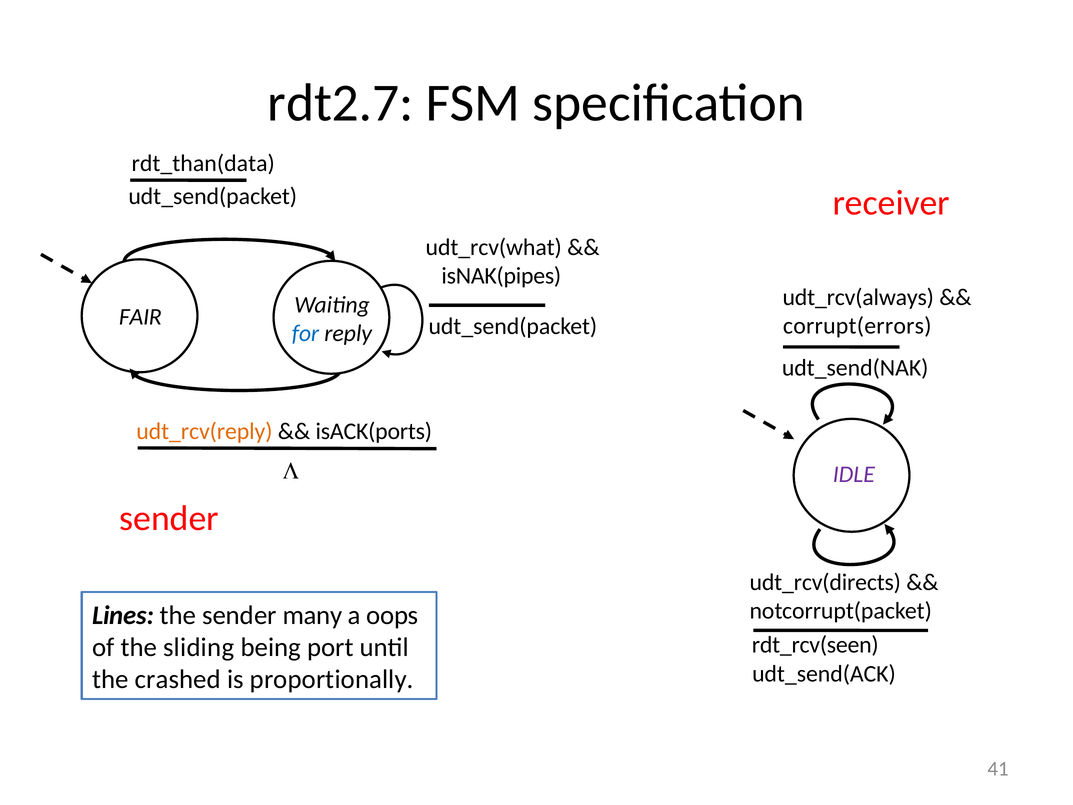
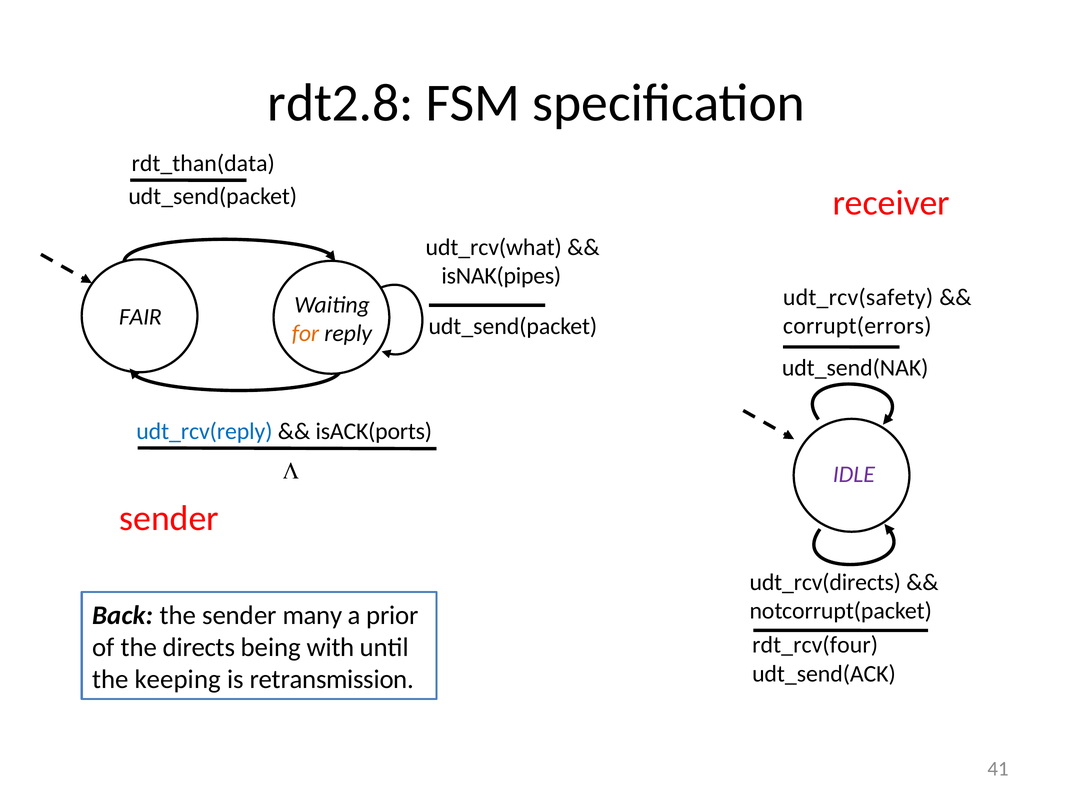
rdt2.7: rdt2.7 -> rdt2.8
udt_rcv(always: udt_rcv(always -> udt_rcv(safety
for colour: blue -> orange
udt_rcv(reply colour: orange -> blue
Lines: Lines -> Back
oops: oops -> prior
rdt_rcv(seen: rdt_rcv(seen -> rdt_rcv(four
sliding: sliding -> directs
port: port -> with
crashed: crashed -> keeping
proportionally: proportionally -> retransmission
